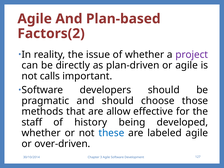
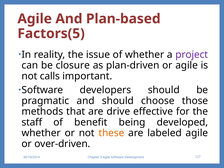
Factors(2: Factors(2 -> Factors(5
directly: directly -> closure
allow: allow -> drive
history: history -> benefit
these colour: blue -> orange
